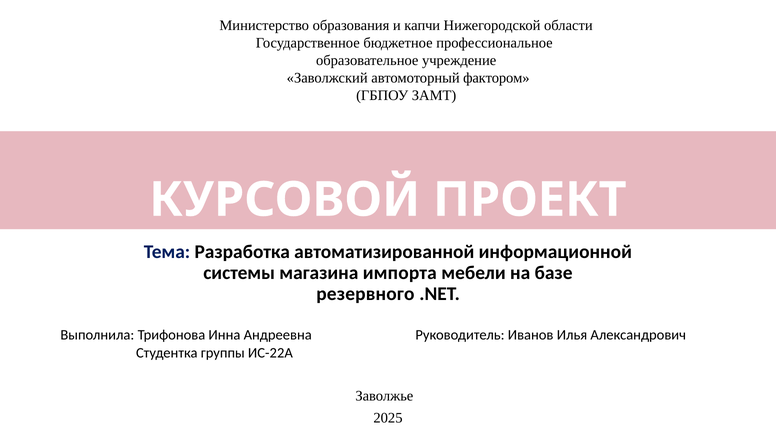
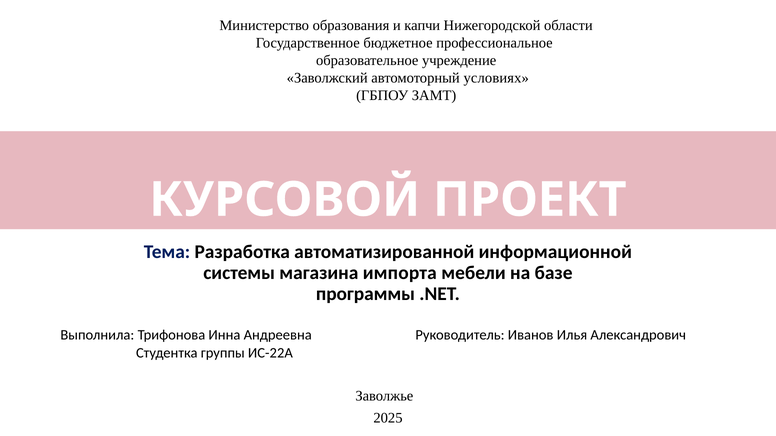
фактором: фактором -> условиях
резервного: резервного -> программы
